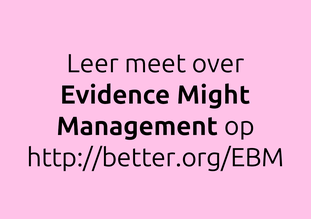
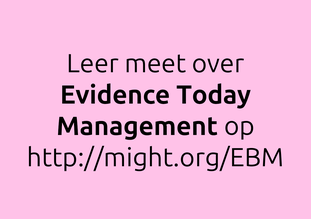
Might: Might -> Today
http://better.org/EBM: http://better.org/EBM -> http://might.org/EBM
